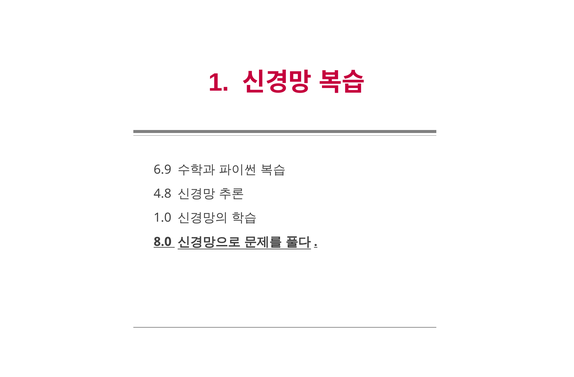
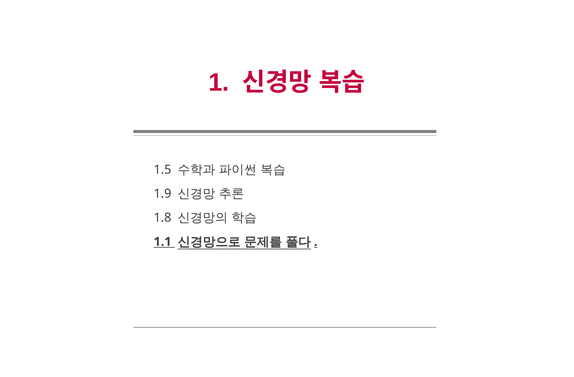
6.9: 6.9 -> 1.5
4.8: 4.8 -> 1.9
1.0: 1.0 -> 1.8
8.0: 8.0 -> 1.1
